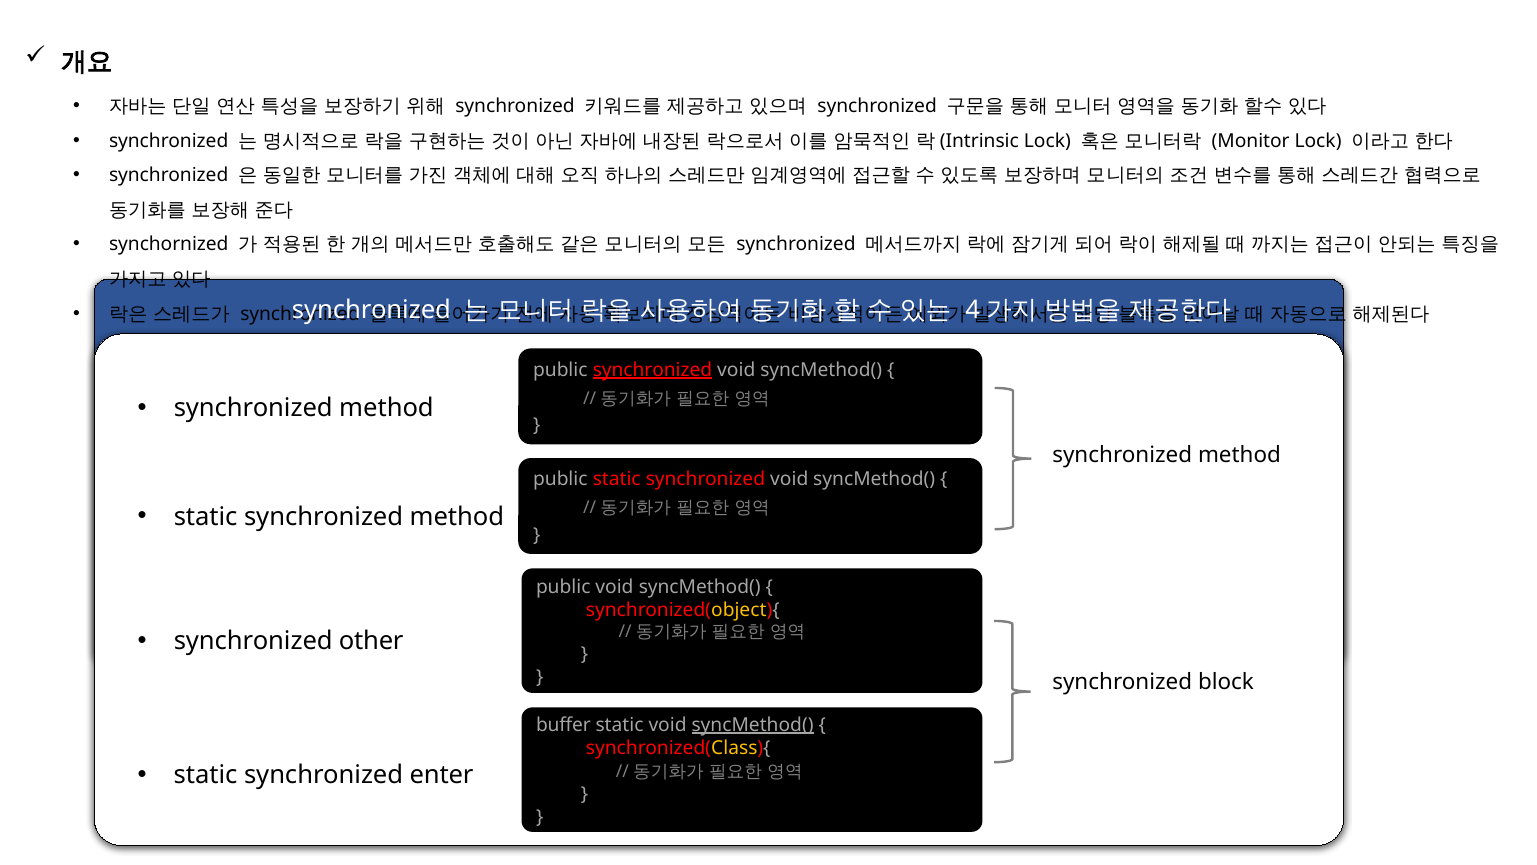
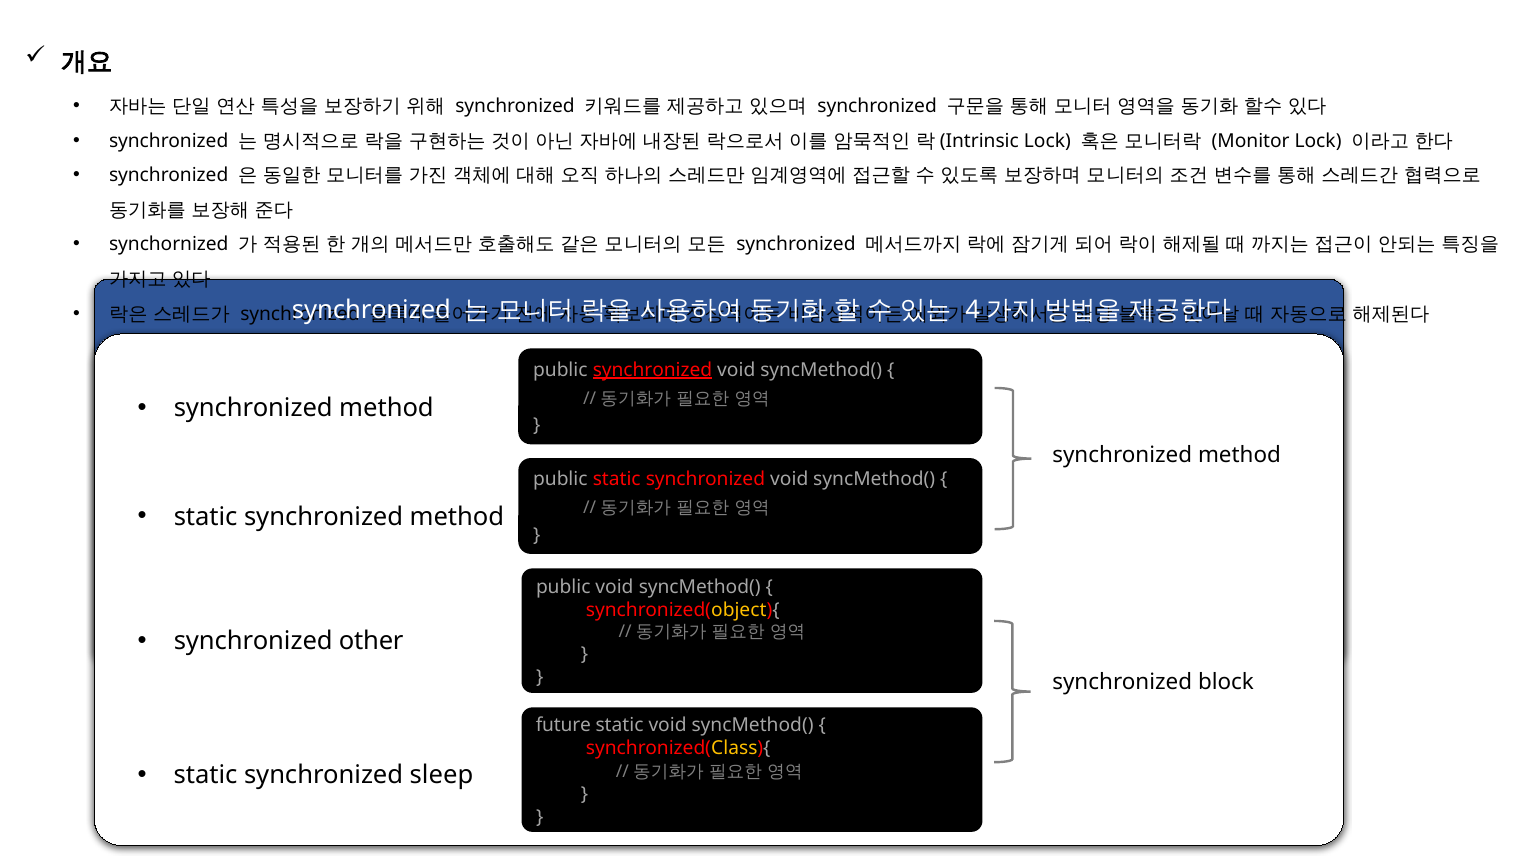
buffer: buffer -> future
syncMethod( at (753, 724) underline: present -> none
enter: enter -> sleep
